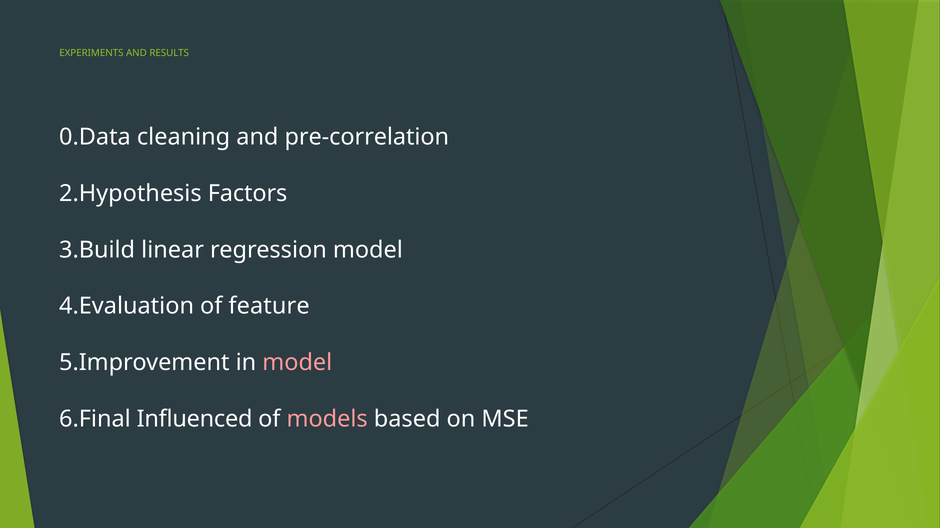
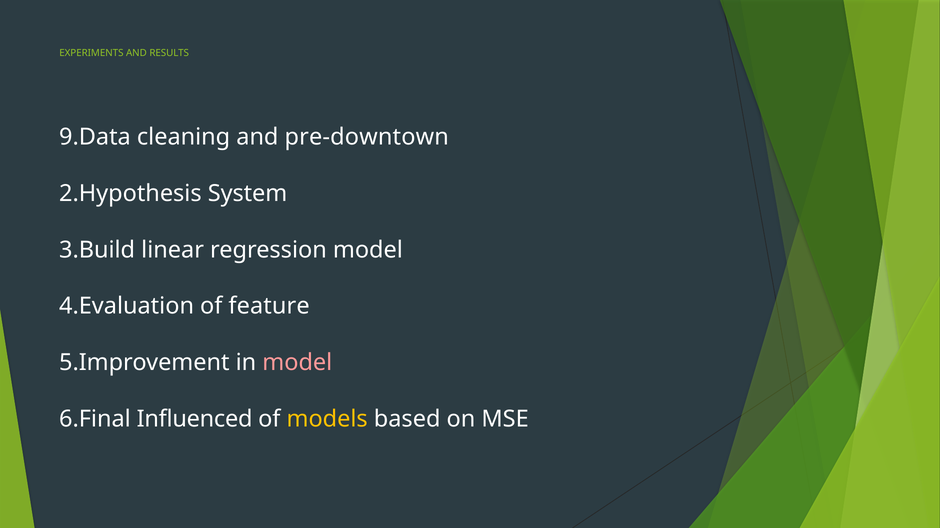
0.Data: 0.Data -> 9.Data
pre-correlation: pre-correlation -> pre-downtown
Factors: Factors -> System
models colour: pink -> yellow
